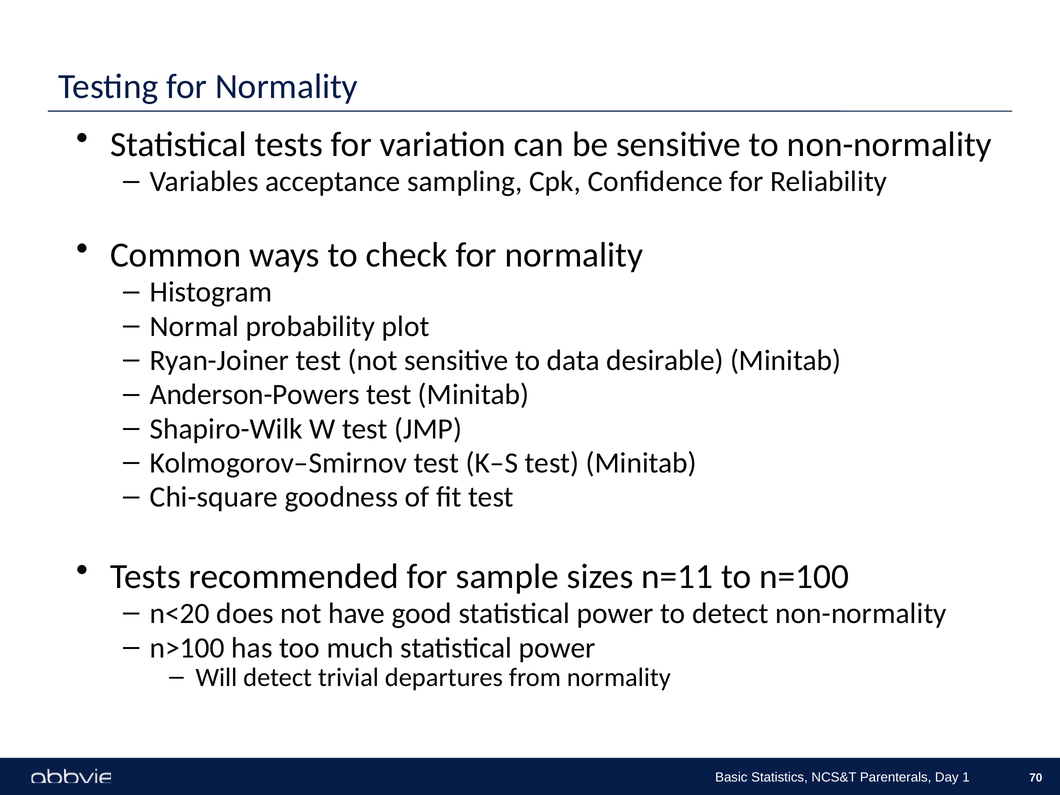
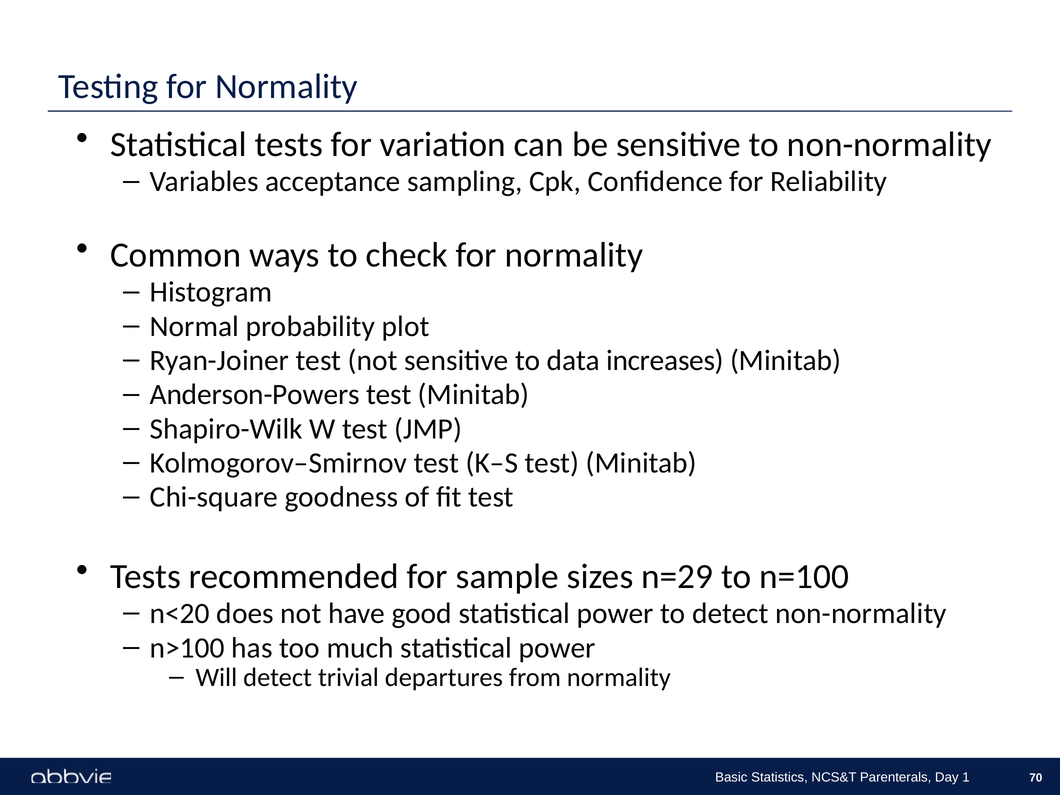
desirable: desirable -> increases
n=11: n=11 -> n=29
